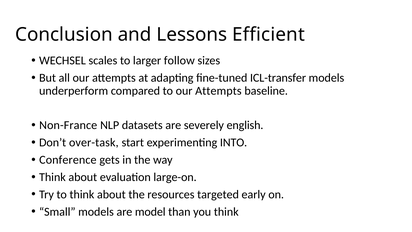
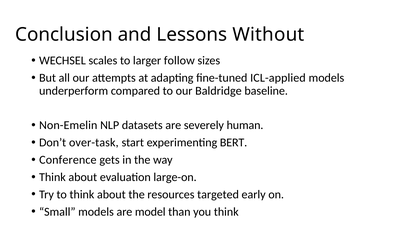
Efficient: Efficient -> Without
ICL-transfer: ICL-transfer -> ICL-applied
to our Attempts: Attempts -> Baldridge
Non-France: Non-France -> Non-Emelin
english: english -> human
INTO: INTO -> BERT
